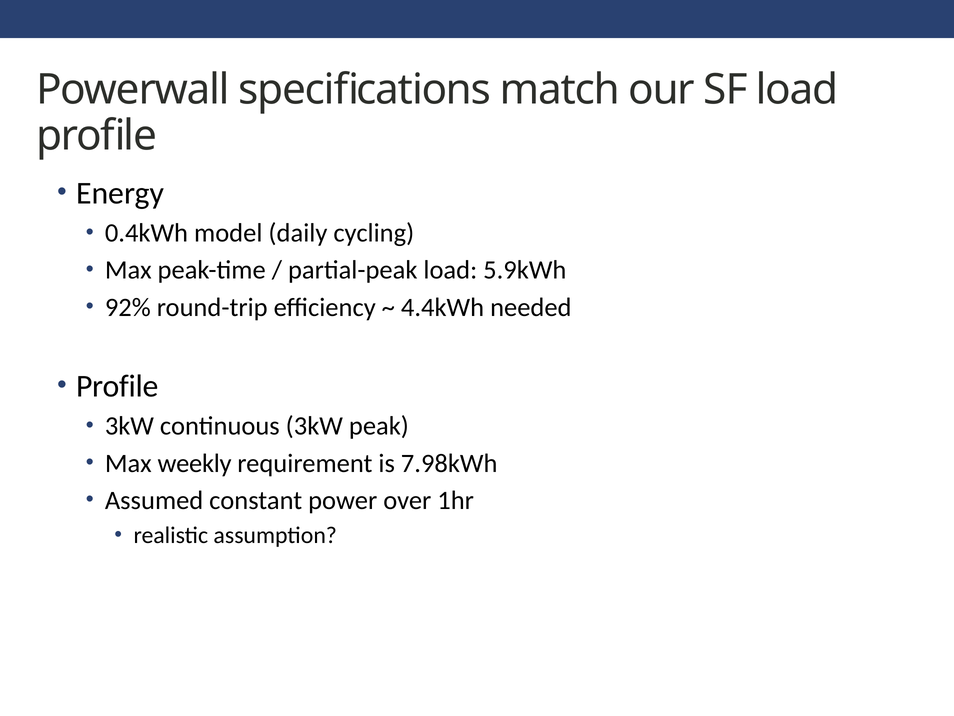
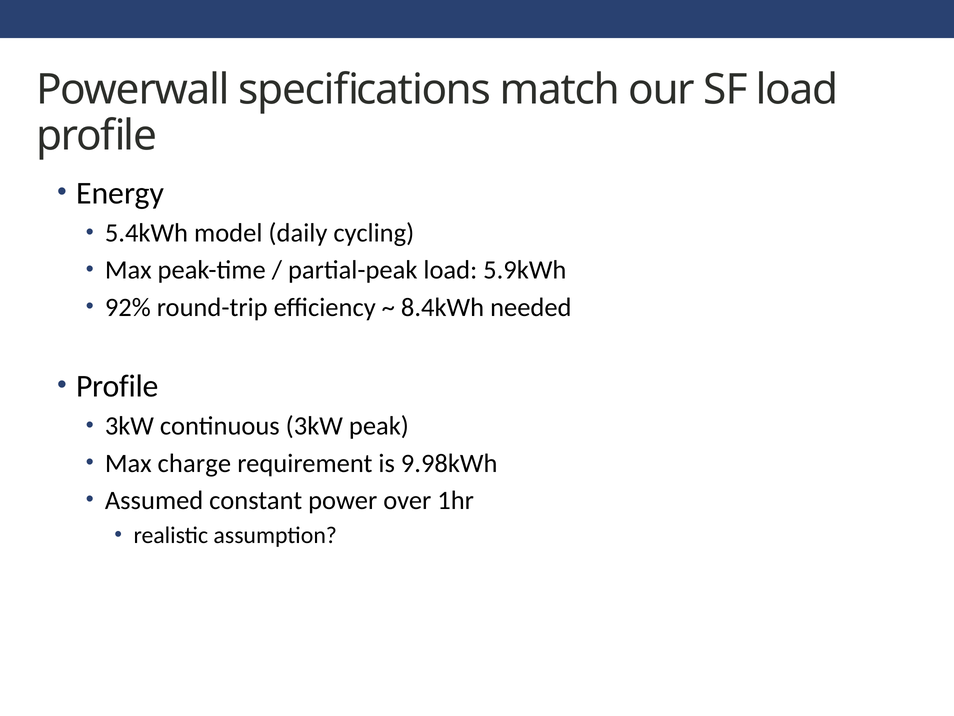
0.4kWh: 0.4kWh -> 5.4kWh
4.4kWh: 4.4kWh -> 8.4kWh
weekly: weekly -> charge
7.98kWh: 7.98kWh -> 9.98kWh
